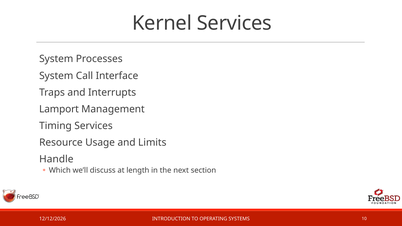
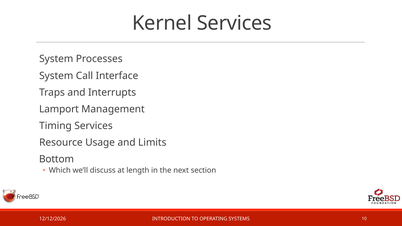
Handle: Handle -> Bottom
